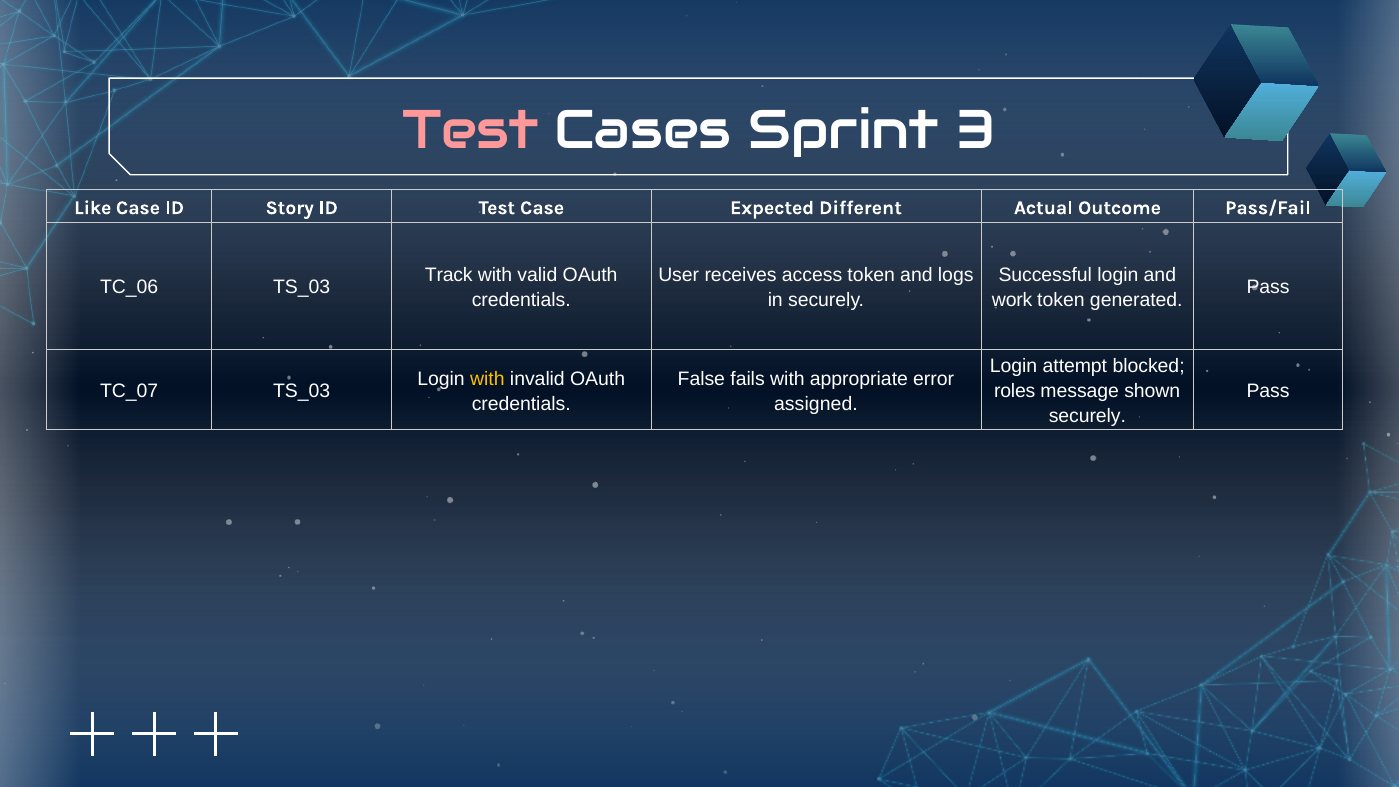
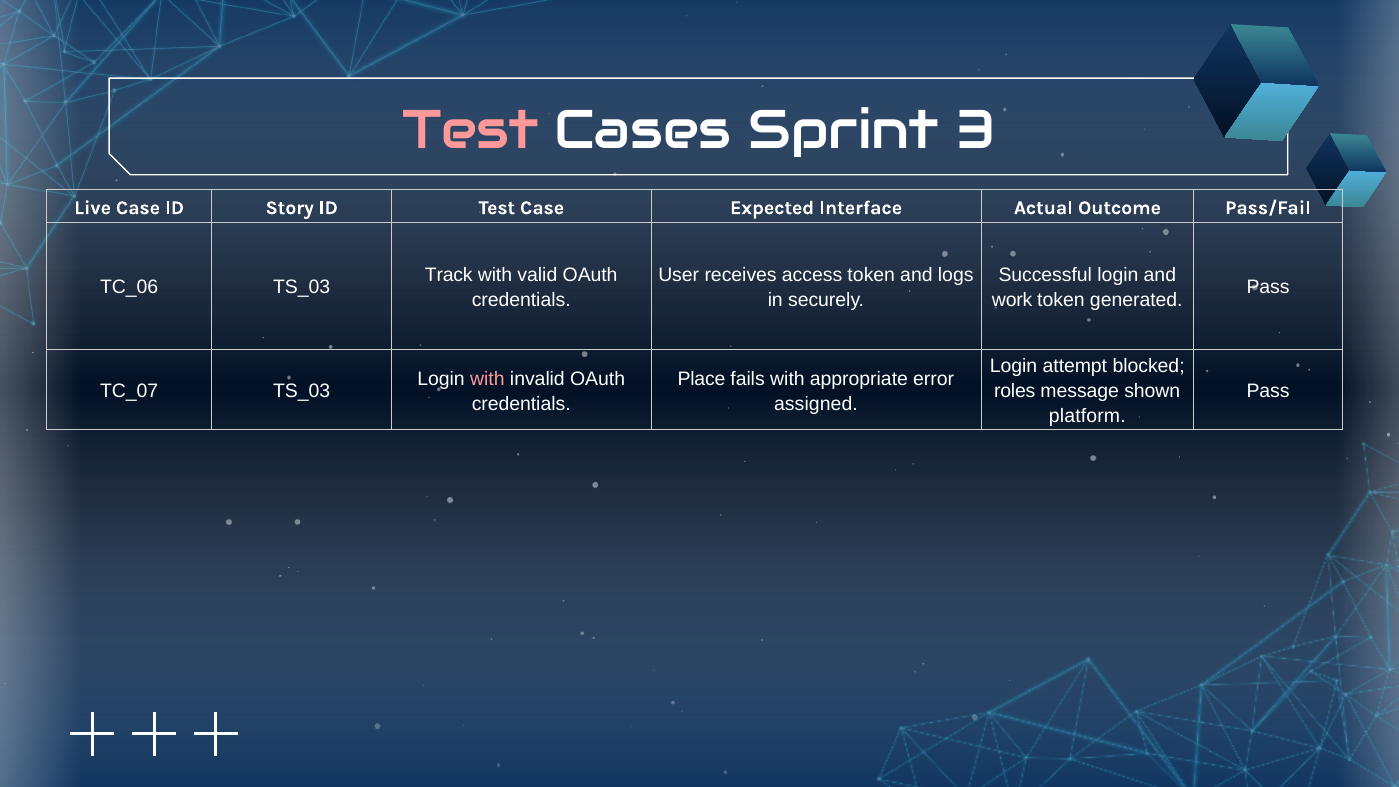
Like: Like -> Live
Different: Different -> Interface
with at (487, 379) colour: yellow -> pink
False: False -> Place
securely at (1087, 416): securely -> platform
